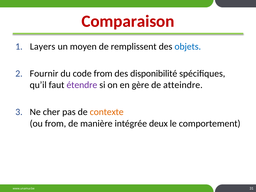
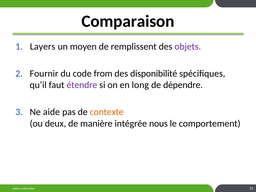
Comparaison colour: red -> black
objets colour: blue -> purple
gère: gère -> long
atteindre: atteindre -> dépendre
cher: cher -> aide
ou from: from -> deux
deux: deux -> nous
